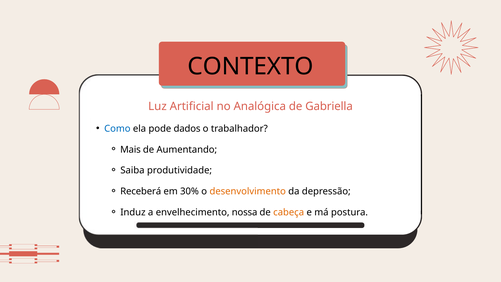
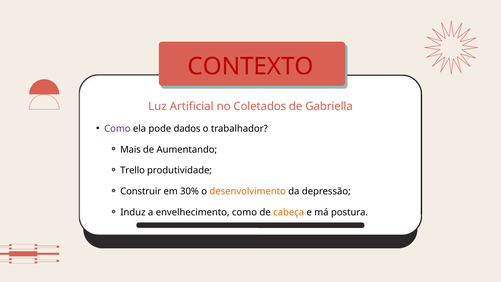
CONTEXTO colour: black -> red
Analógica: Analógica -> Coletados
Como at (117, 128) colour: blue -> purple
Saiba: Saiba -> Trello
Receberá: Receberá -> Construir
envelhecimento nossa: nossa -> como
